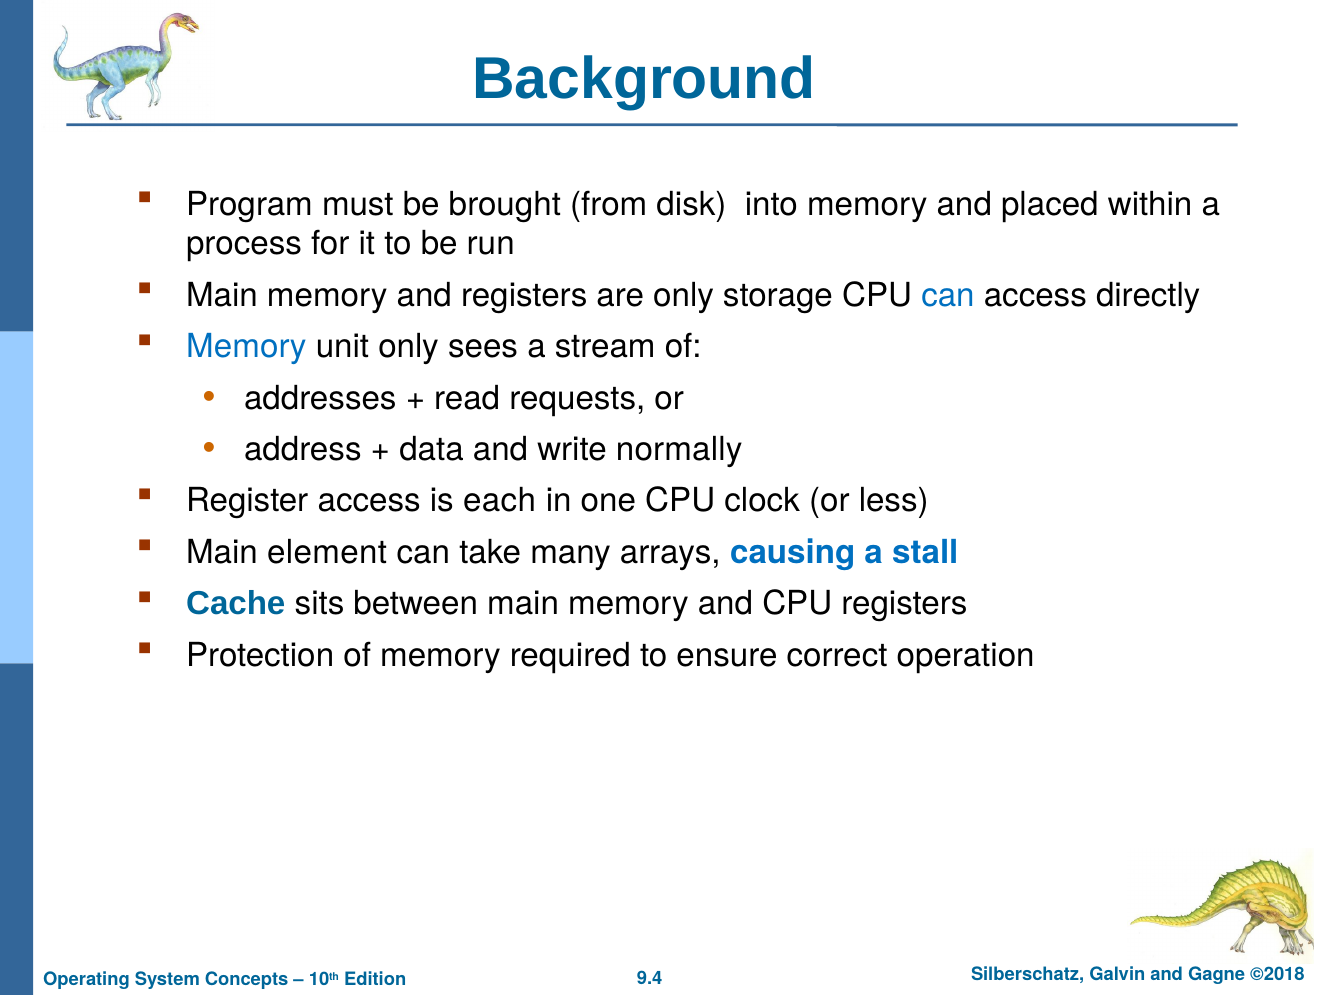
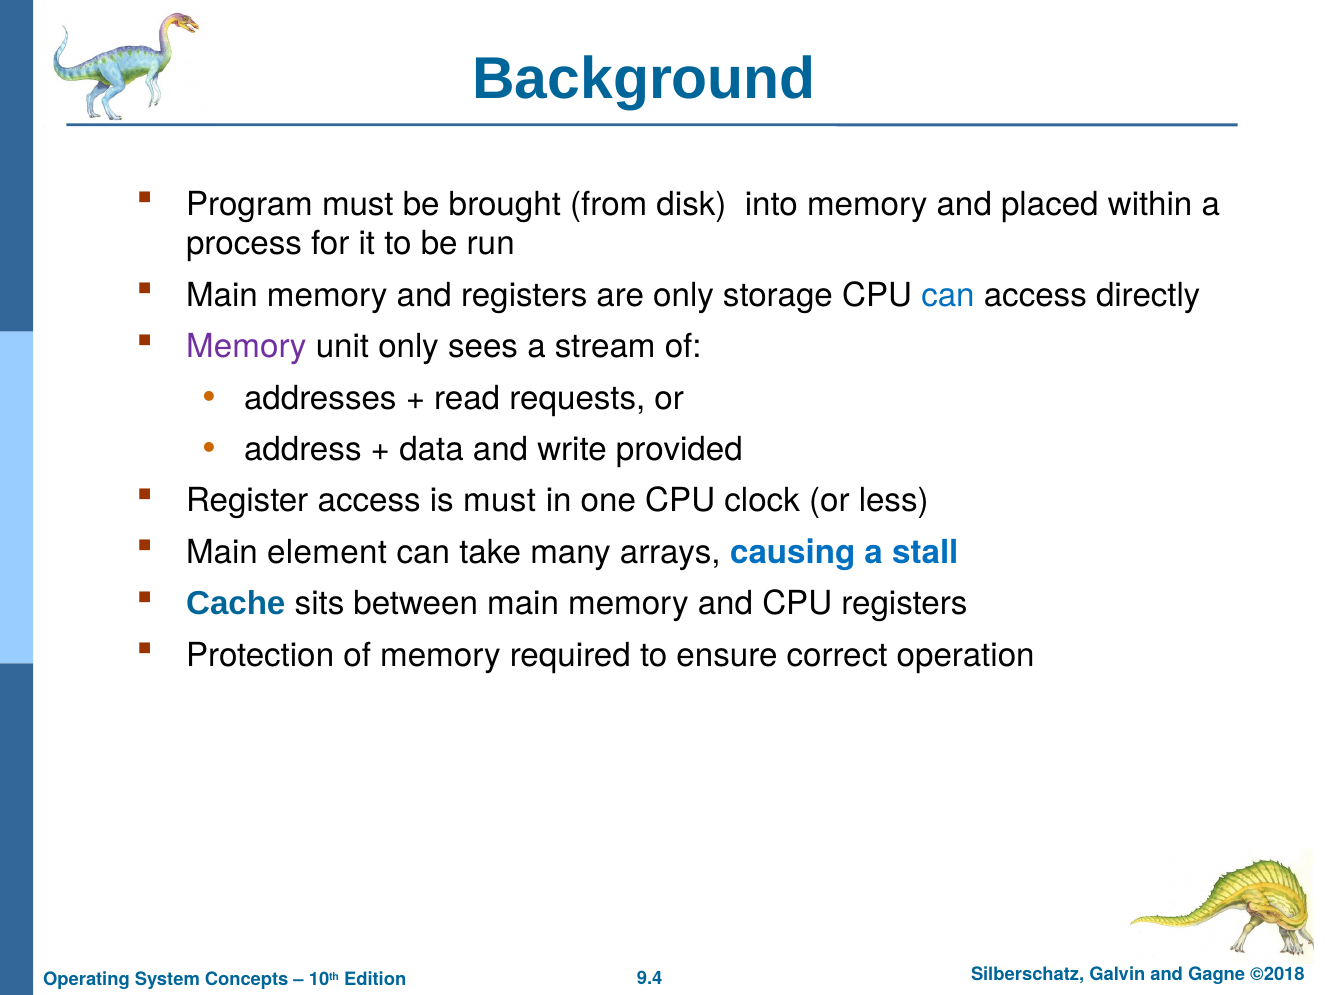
Memory at (246, 347) colour: blue -> purple
normally: normally -> provided
is each: each -> must
